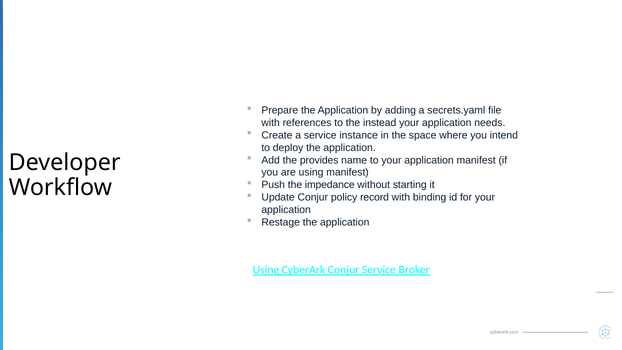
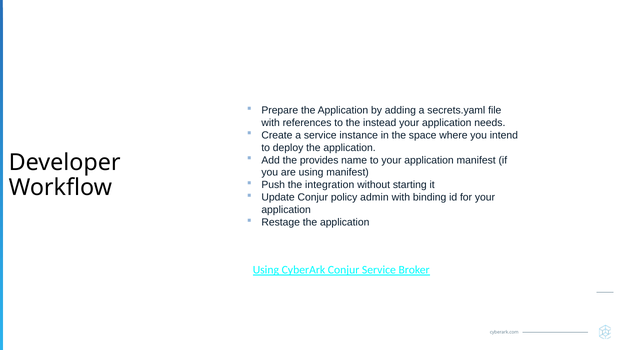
impedance: impedance -> integration
record: record -> admin
